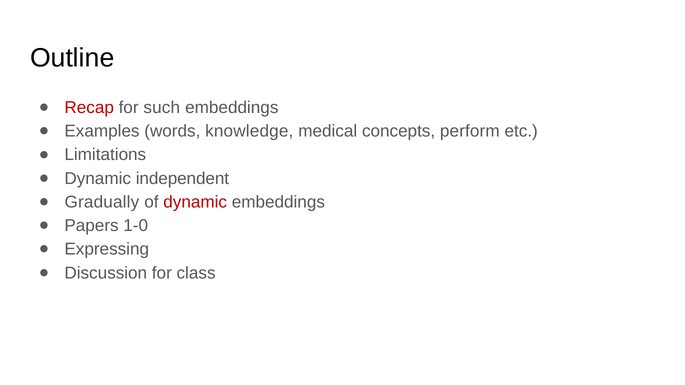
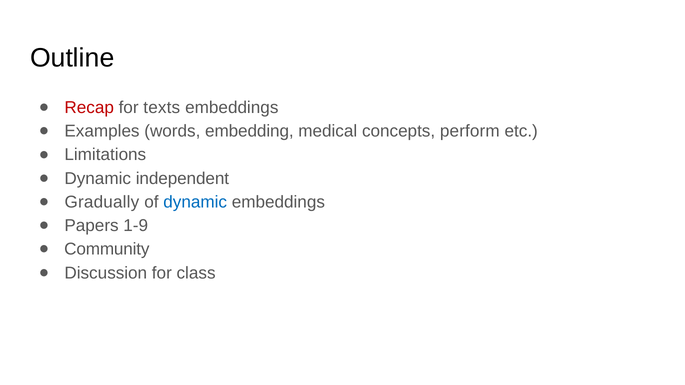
such: such -> texts
knowledge: knowledge -> embedding
dynamic at (195, 202) colour: red -> blue
1-0: 1-0 -> 1-9
Expressing: Expressing -> Community
